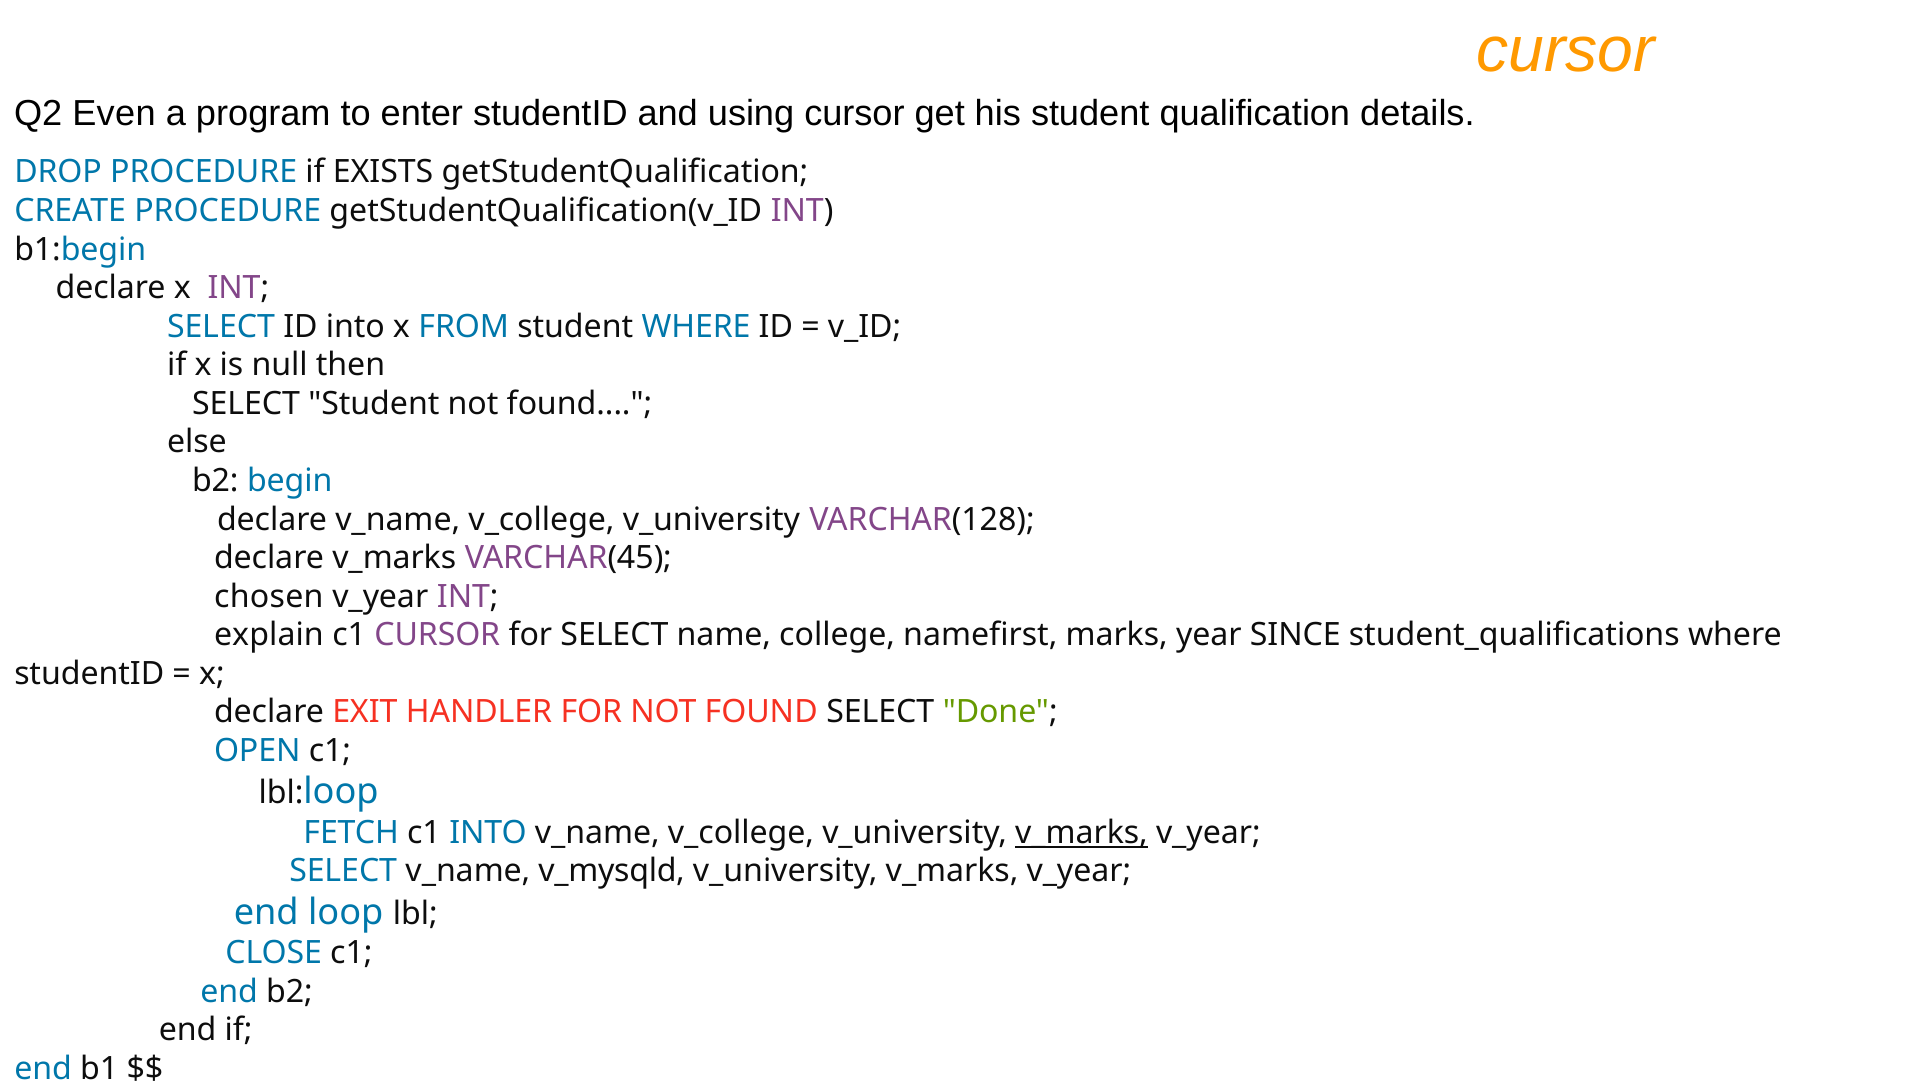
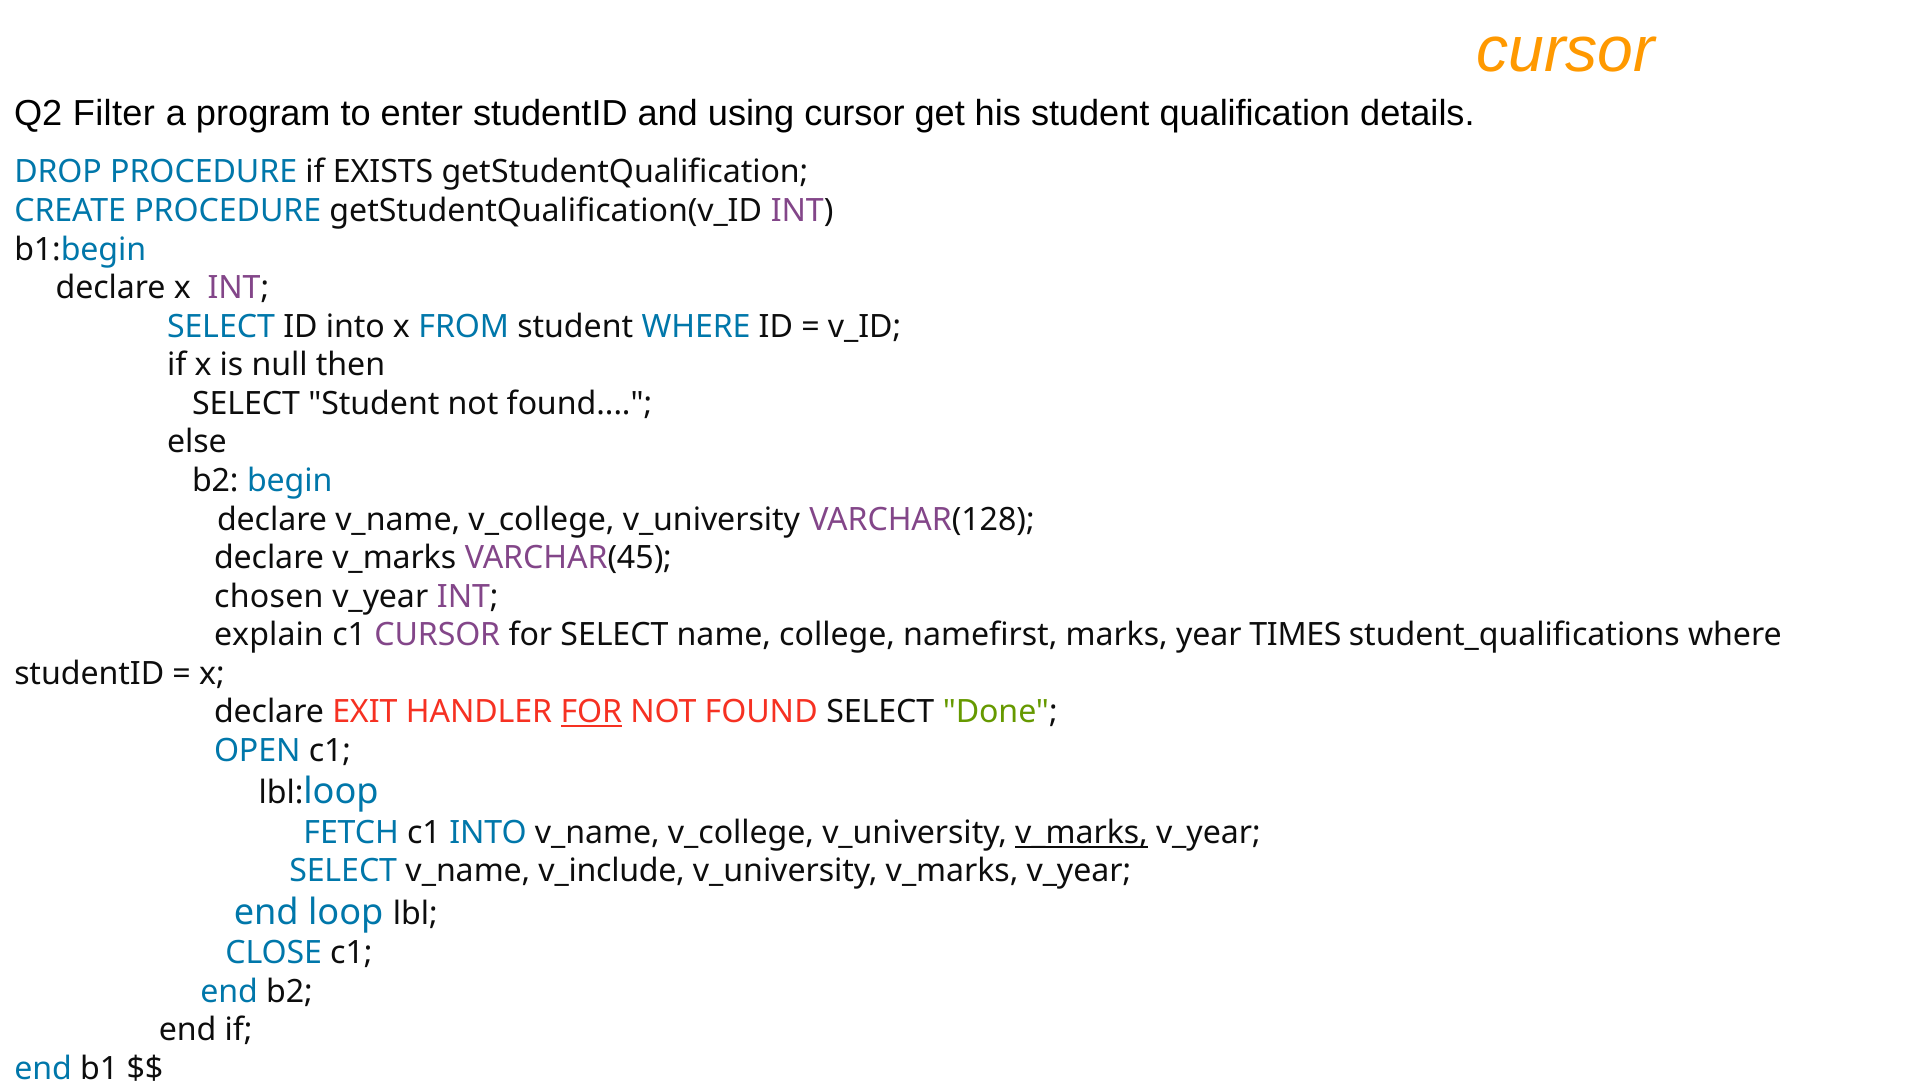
Even: Even -> Filter
SINCE: SINCE -> TIMES
FOR at (591, 712) underline: none -> present
v_mysqld: v_mysqld -> v_include
